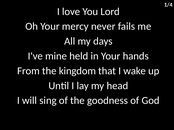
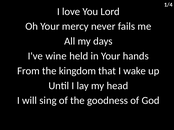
mine: mine -> wine
